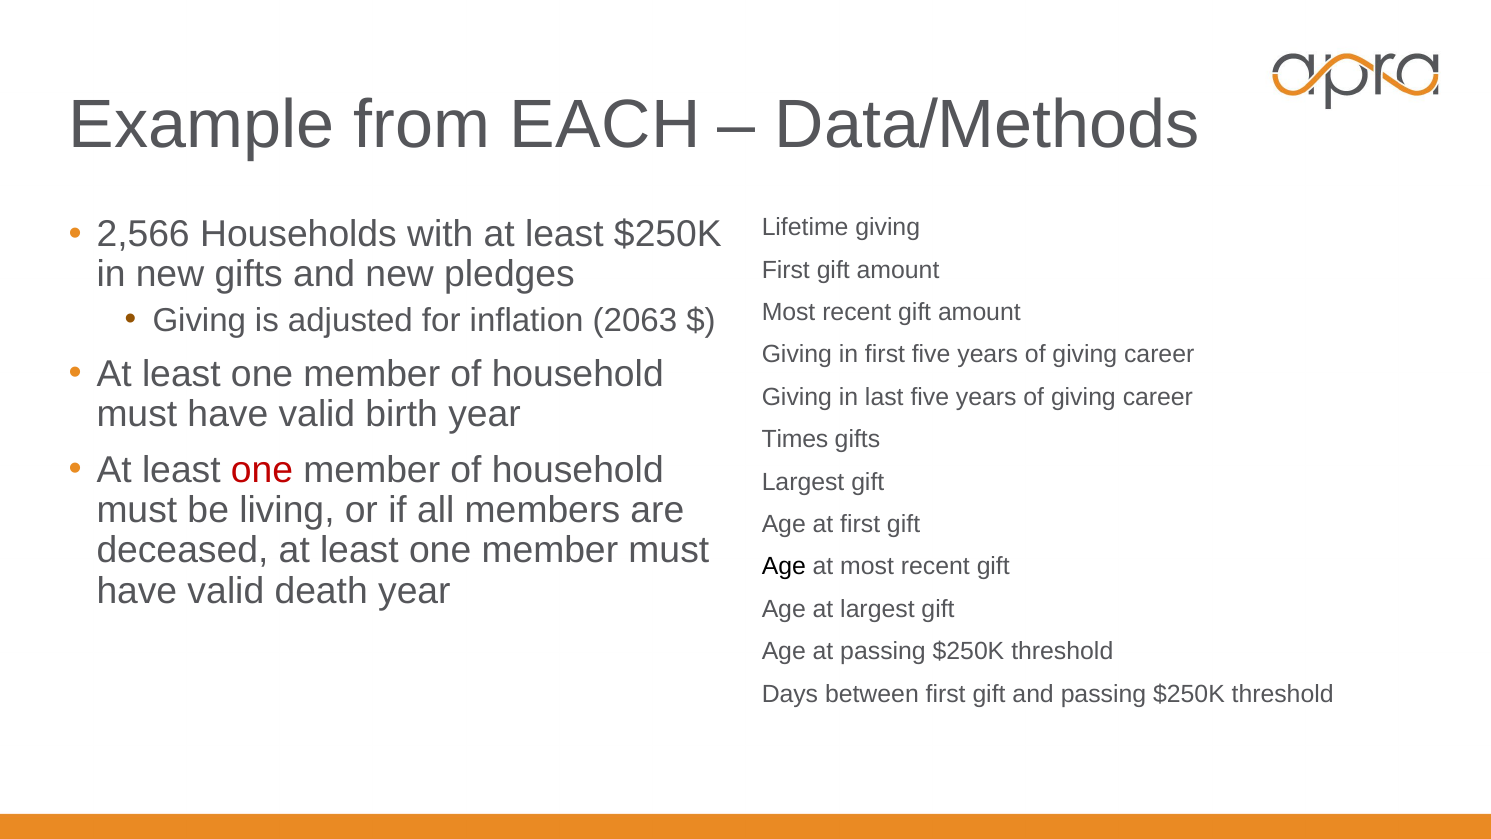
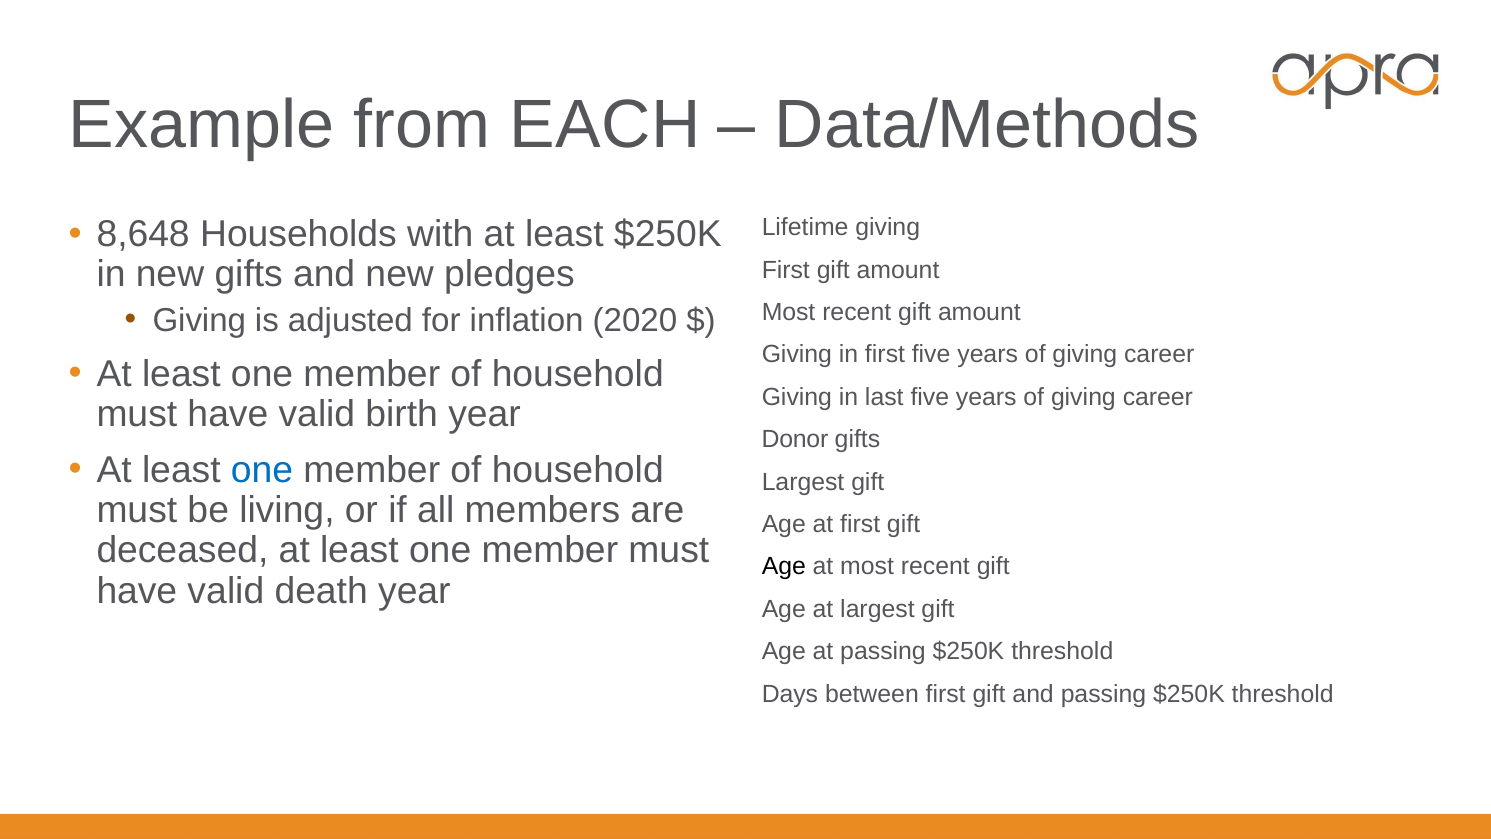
2,566: 2,566 -> 8,648
2063: 2063 -> 2020
Times: Times -> Donor
one at (262, 470) colour: red -> blue
